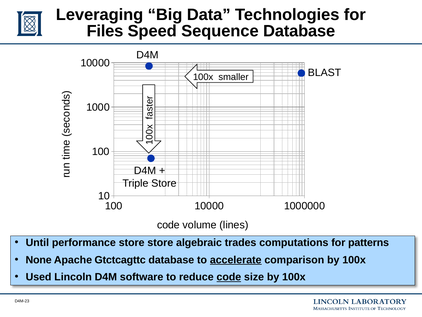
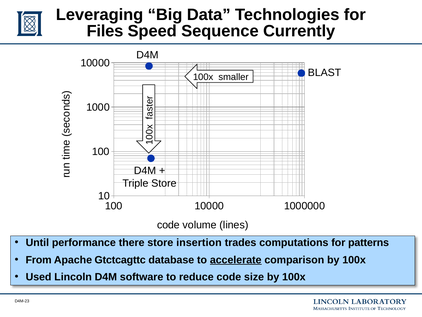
Sequence Database: Database -> Currently
performance store: store -> there
algebraic: algebraic -> insertion
None: None -> From
code at (229, 277) underline: present -> none
